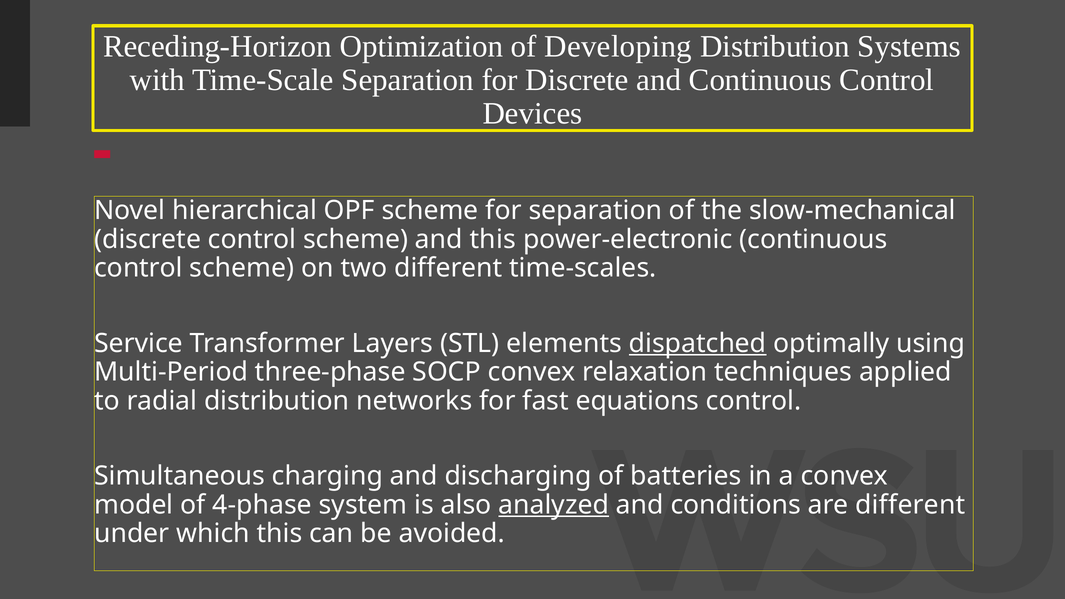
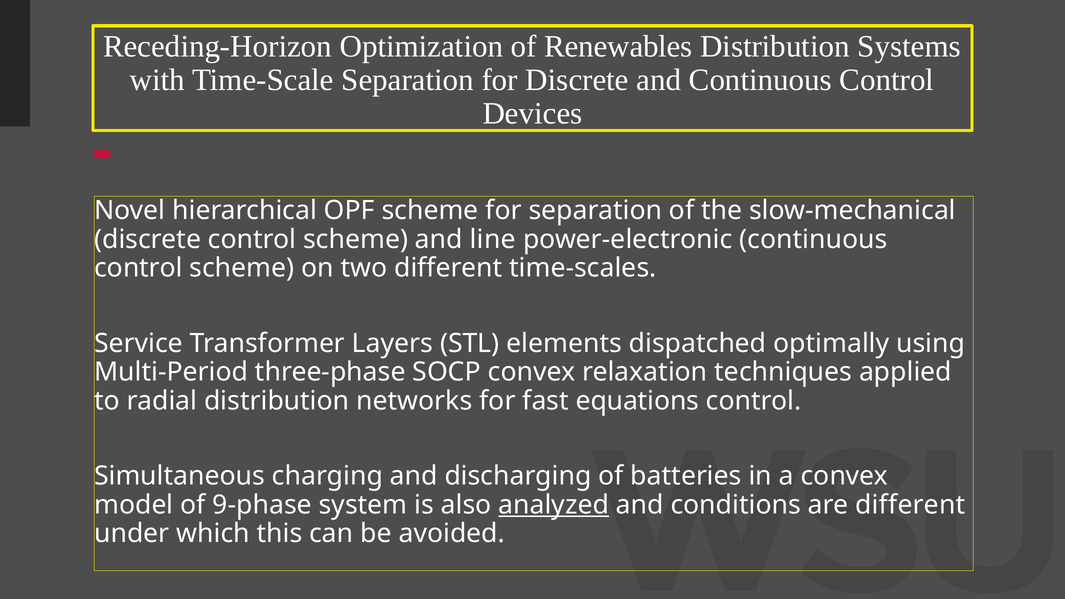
Developing: Developing -> Renewables
and this: this -> line
dispatched underline: present -> none
4-phase: 4-phase -> 9-phase
